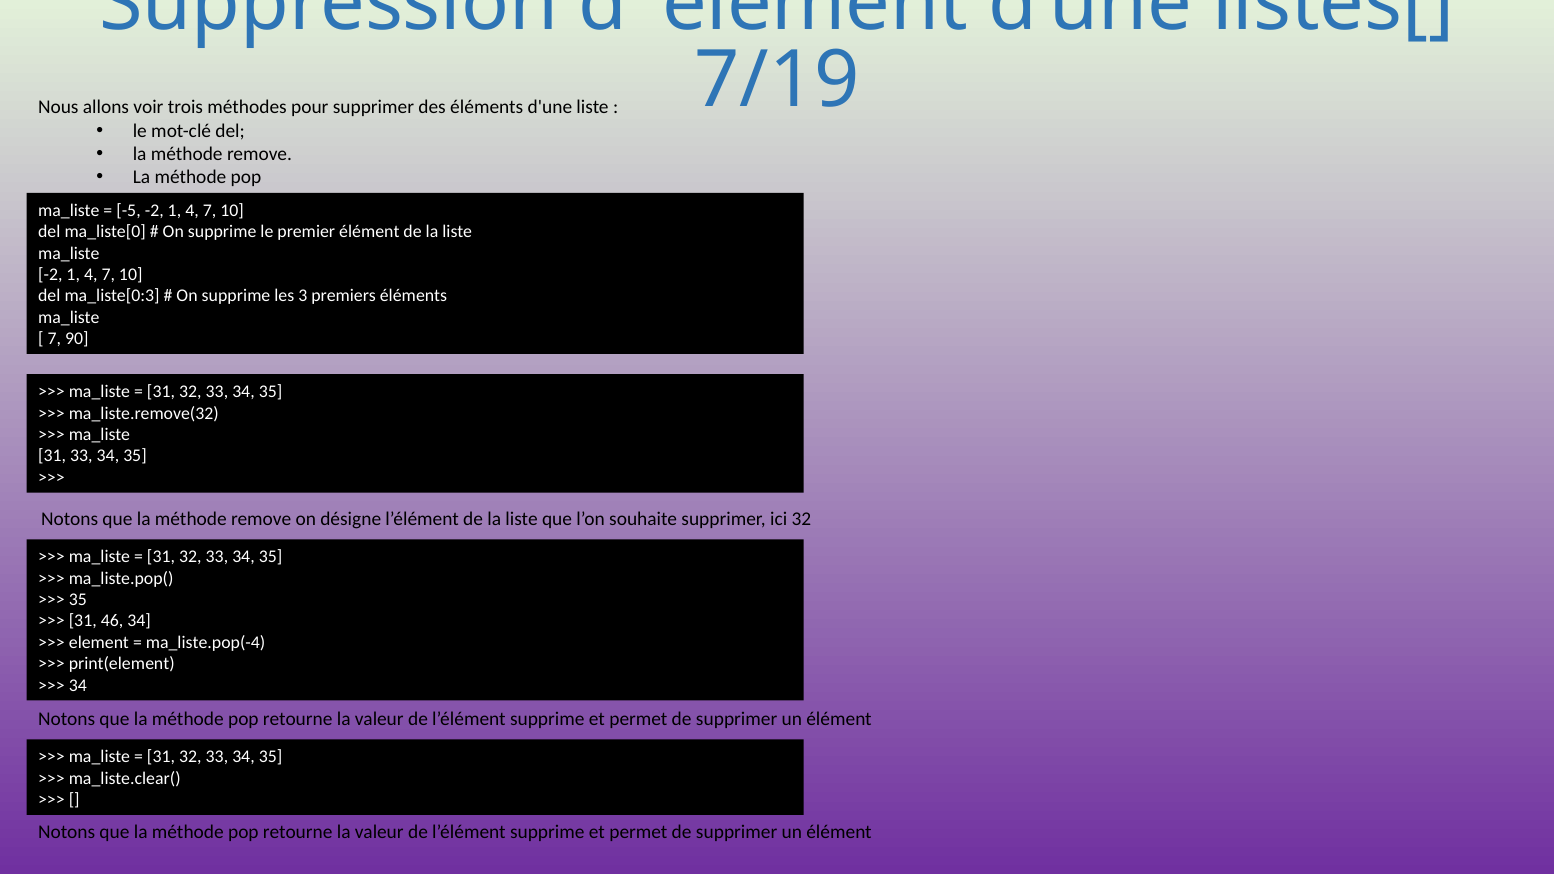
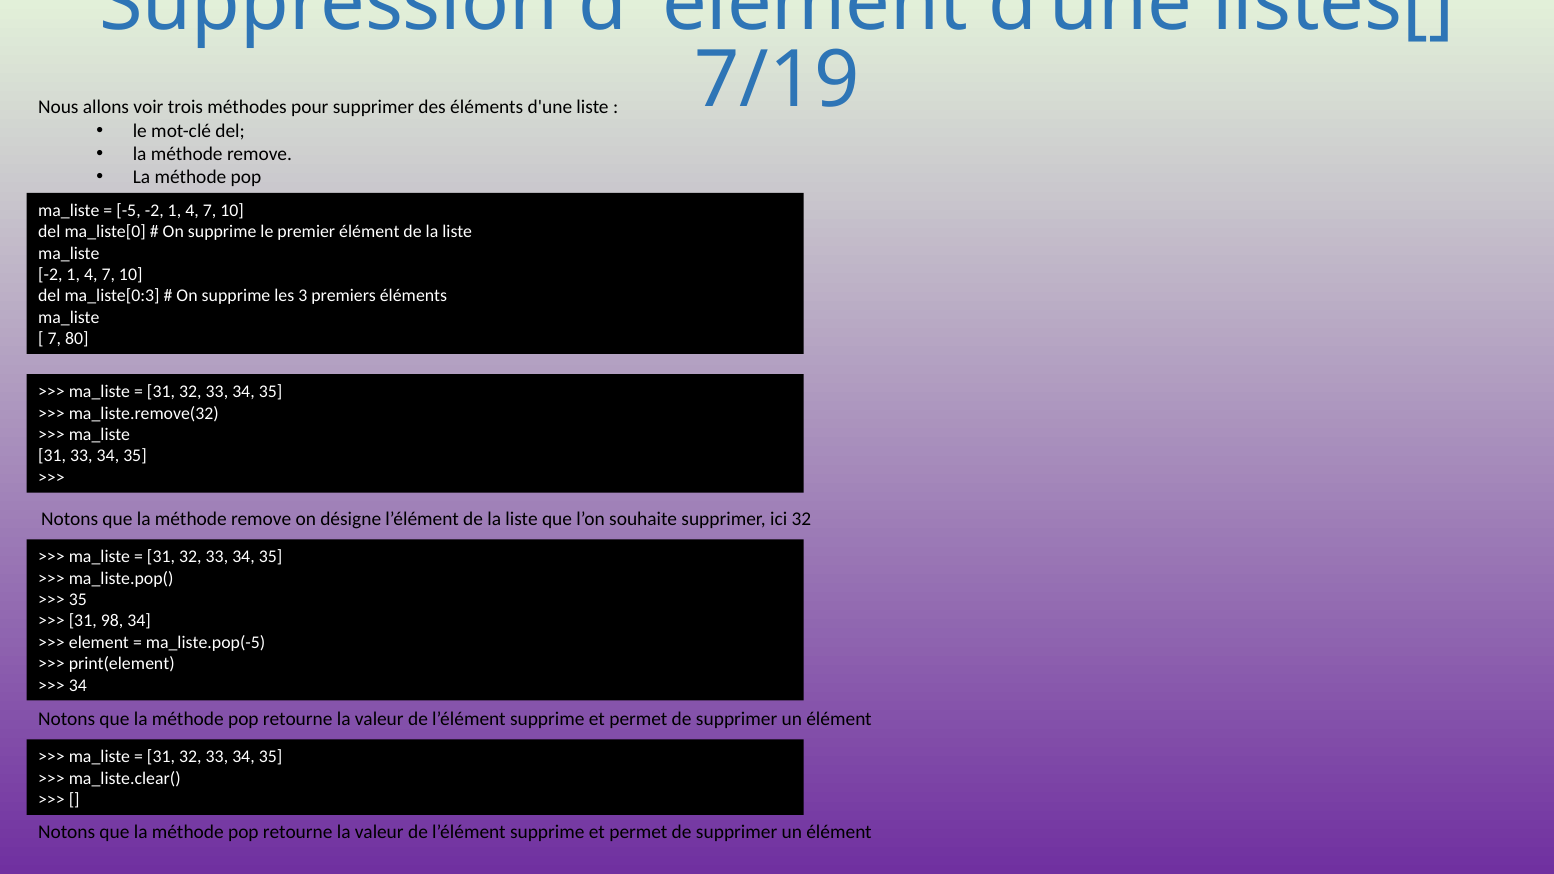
90: 90 -> 80
46: 46 -> 98
ma_liste.pop(-4: ma_liste.pop(-4 -> ma_liste.pop(-5
